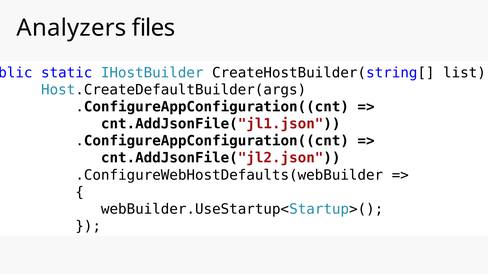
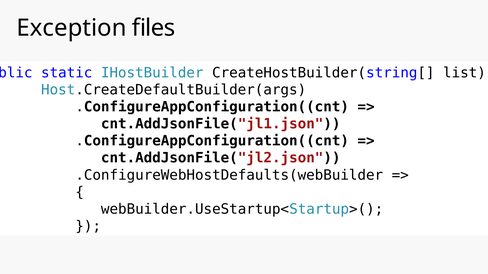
Analyzers: Analyzers -> Exception
